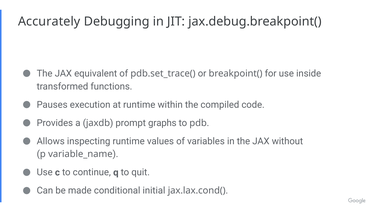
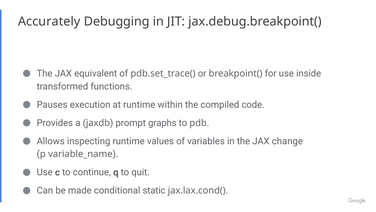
without: without -> change
initial: initial -> static
